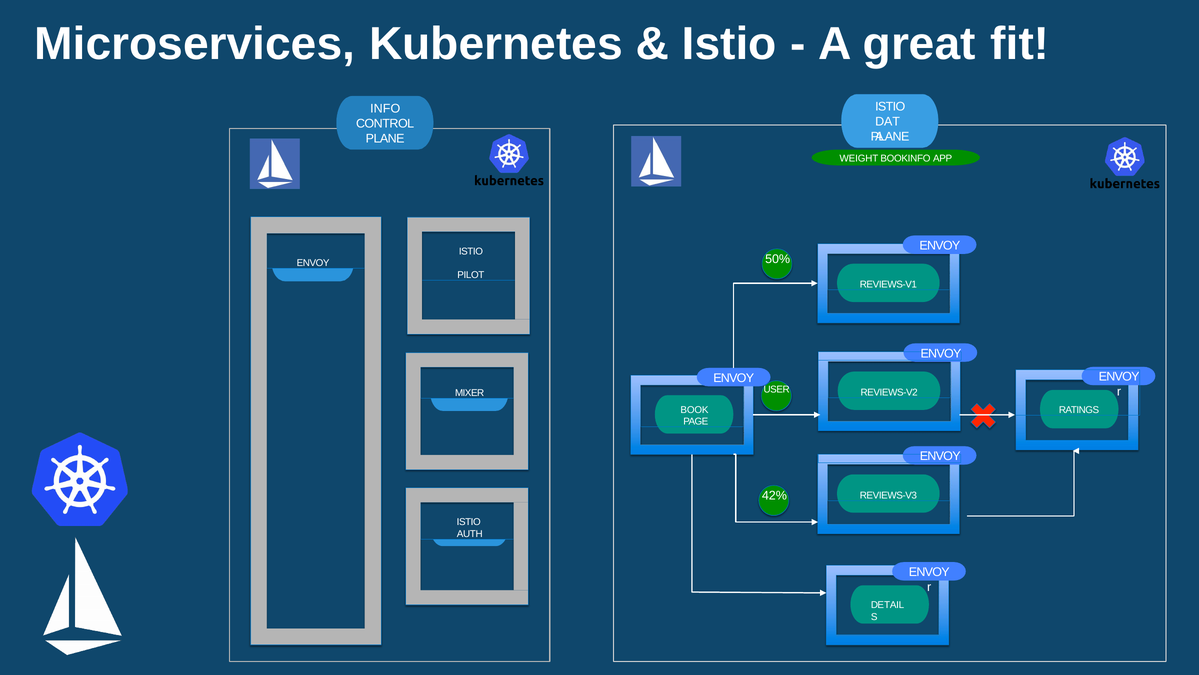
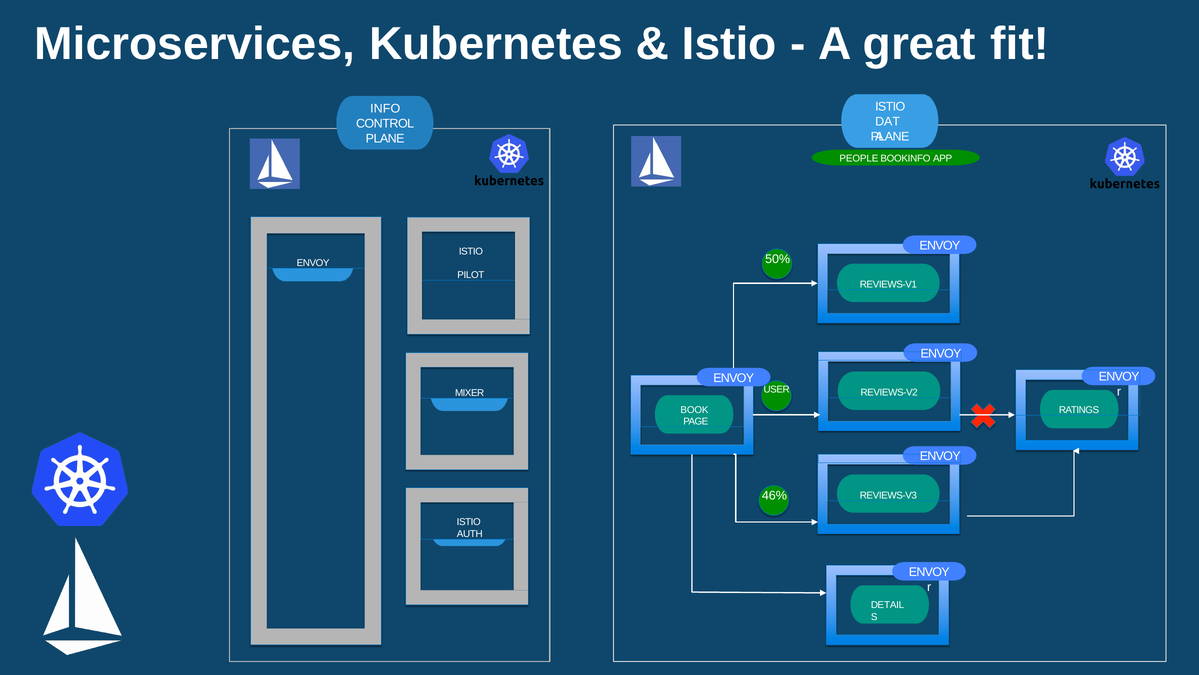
WEIGHT: WEIGHT -> PEOPLE
42%: 42% -> 46%
